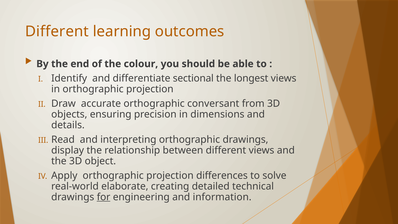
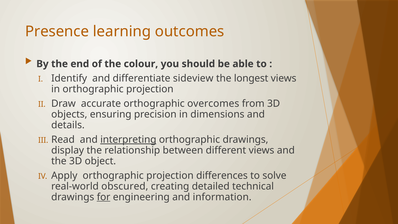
Different at (57, 31): Different -> Presence
sectional: sectional -> sideview
conversant: conversant -> overcomes
interpreting underline: none -> present
elaborate: elaborate -> obscured
